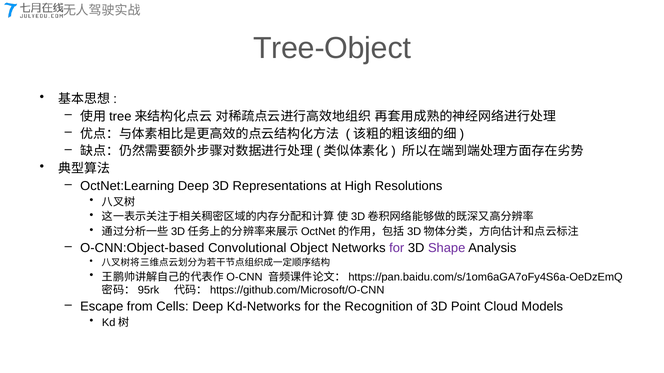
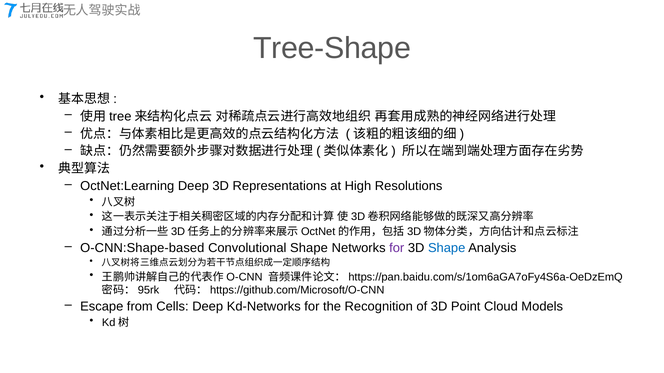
Tree-Object: Tree-Object -> Tree-Shape
O-CNN:Object-based: O-CNN:Object-based -> O-CNN:Shape-based
Convolutional Object: Object -> Shape
Shape at (447, 249) colour: purple -> blue
